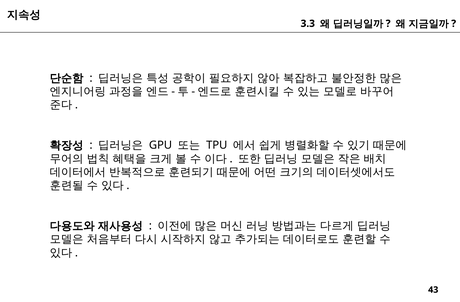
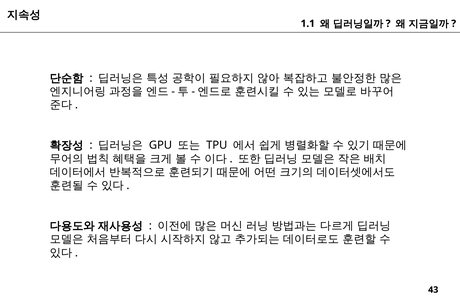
3.3: 3.3 -> 1.1
